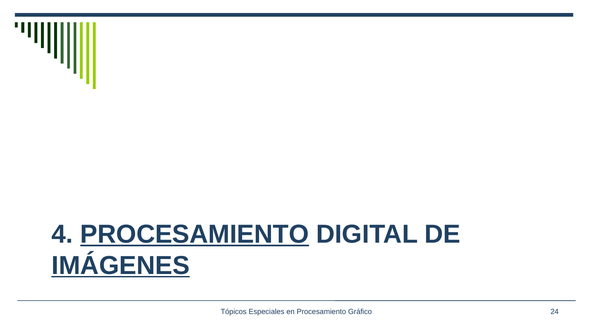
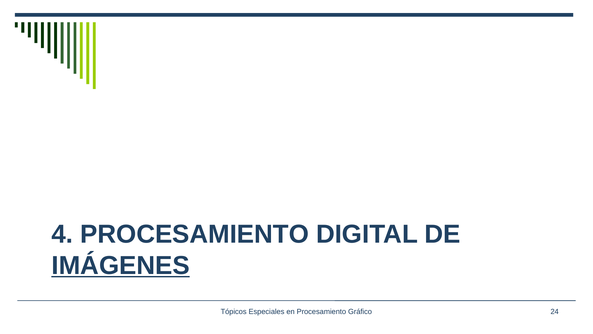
PROCESAMIENTO at (195, 234) underline: present -> none
